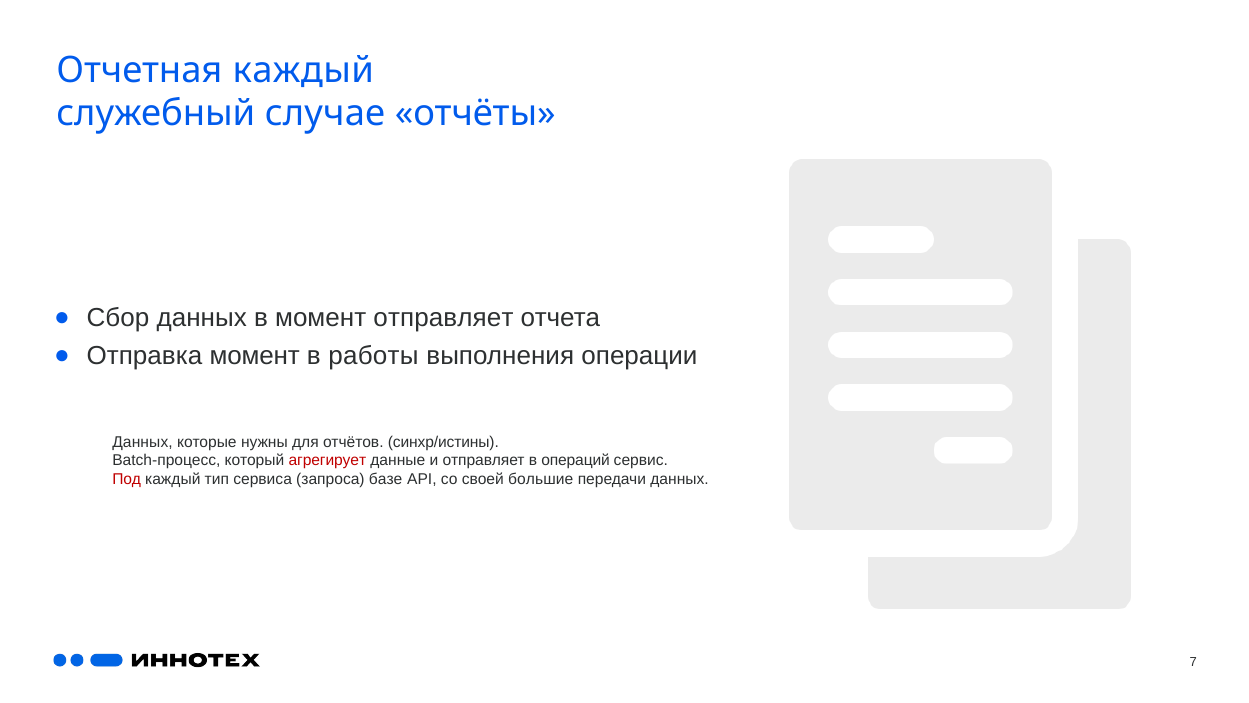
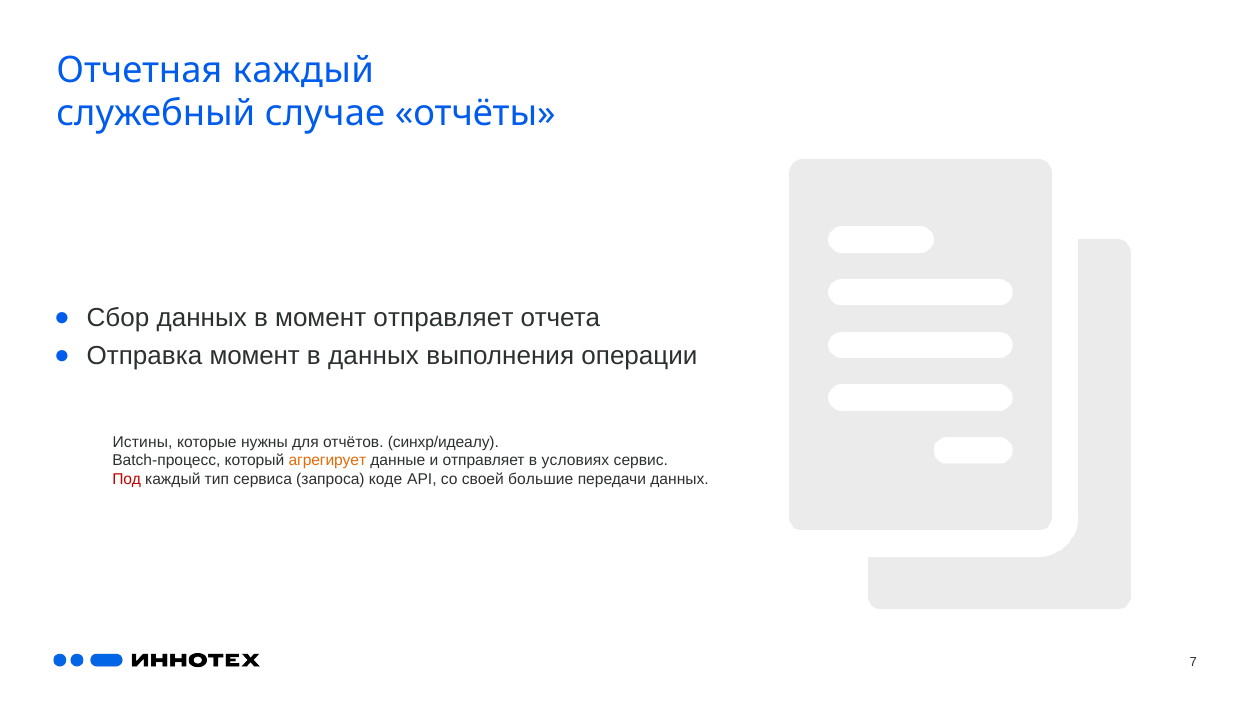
в работы: работы -> данных
Данных at (143, 442): Данных -> Истины
синхр/истины: синхр/истины -> синхр/идеалу
агрегирует colour: red -> orange
операций: операций -> условиях
базе: базе -> коде
